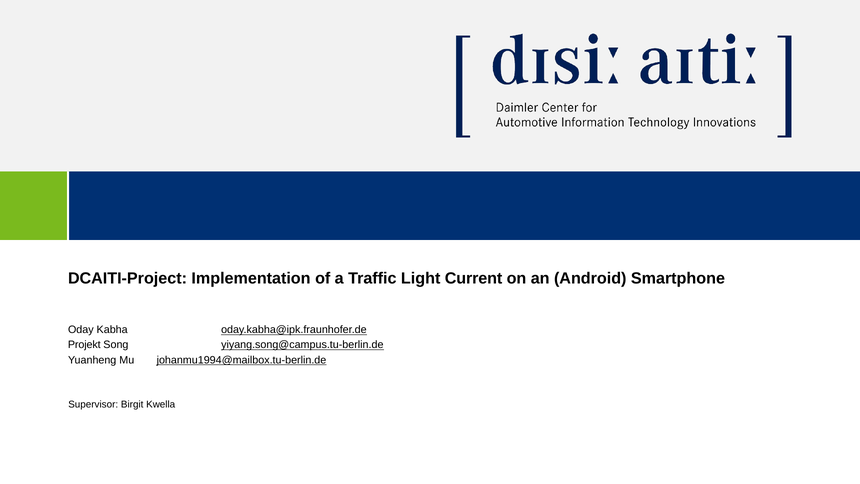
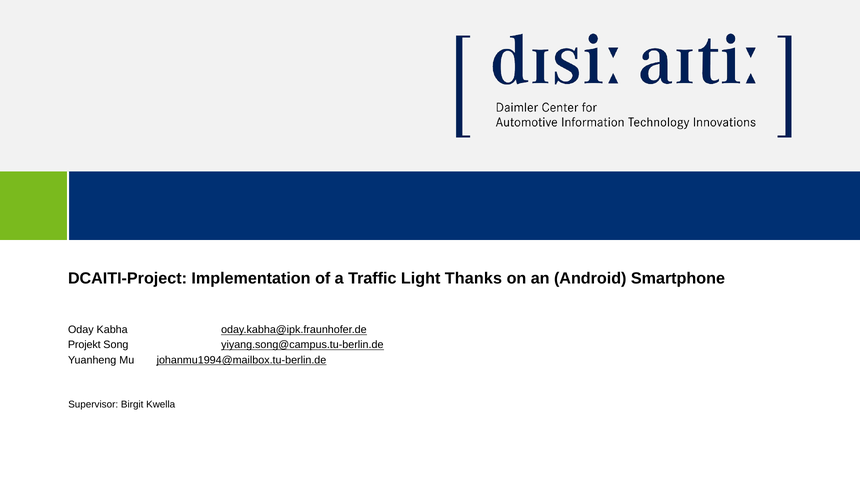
Current: Current -> Thanks
